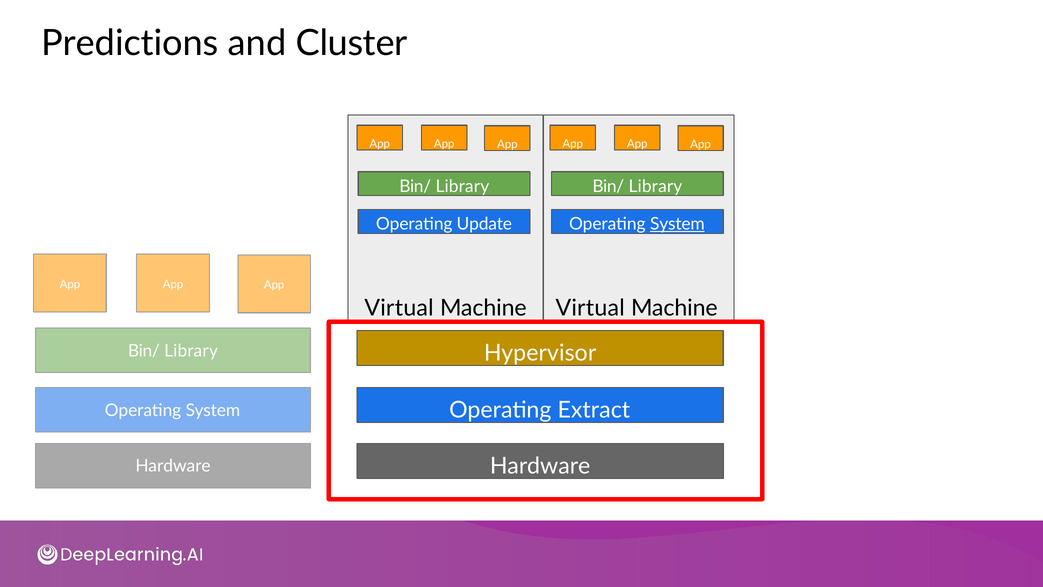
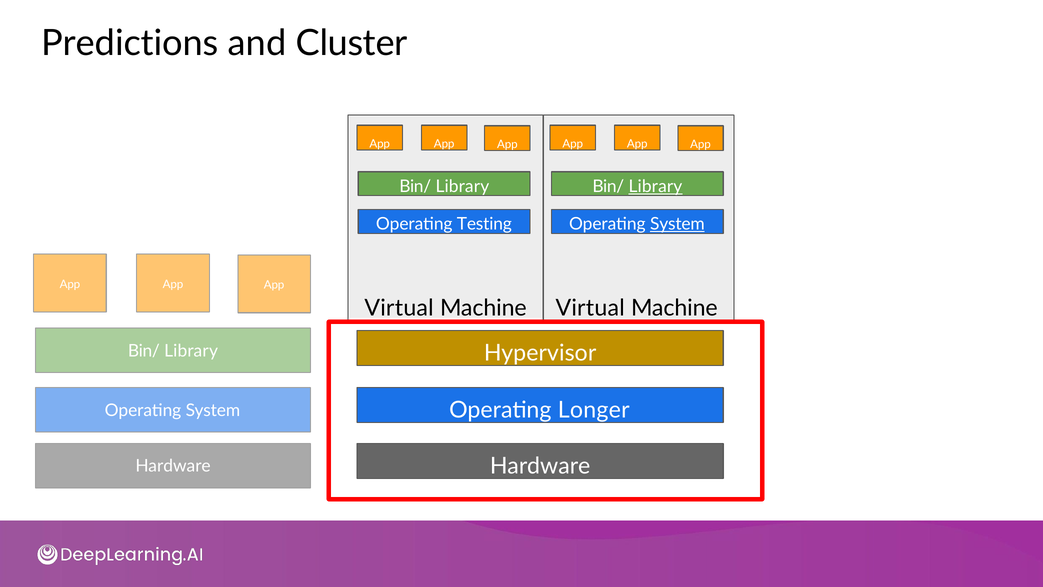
Library at (655, 186) underline: none -> present
Update: Update -> Testing
Extract: Extract -> Longer
